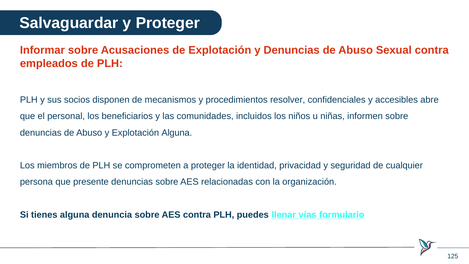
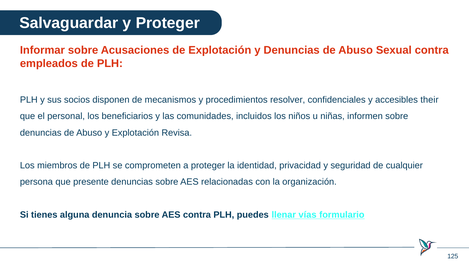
abre: abre -> their
Explotación Alguna: Alguna -> Revisa
